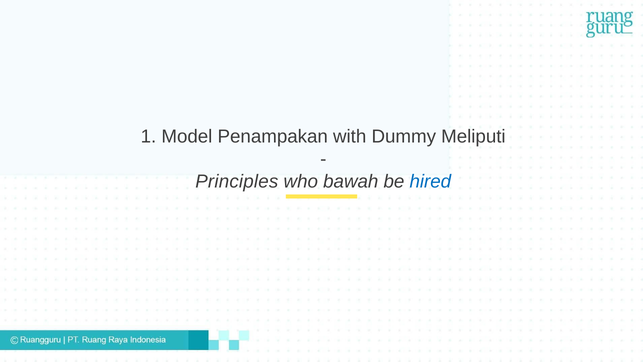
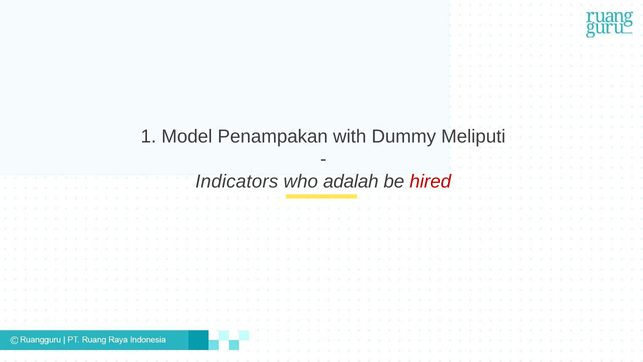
Principles: Principles -> Indicators
bawah: bawah -> adalah
hired colour: blue -> red
